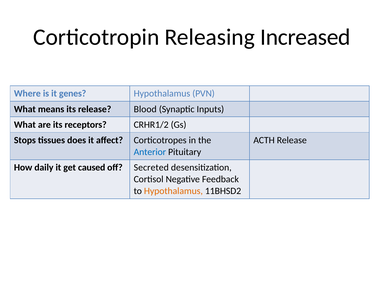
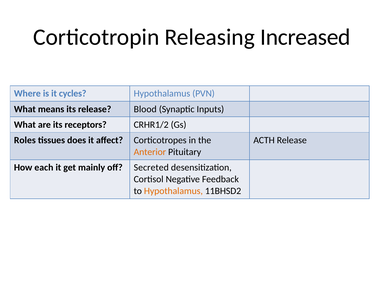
genes: genes -> cycles
Stops: Stops -> Roles
Anterior colour: blue -> orange
daily: daily -> each
caused: caused -> mainly
